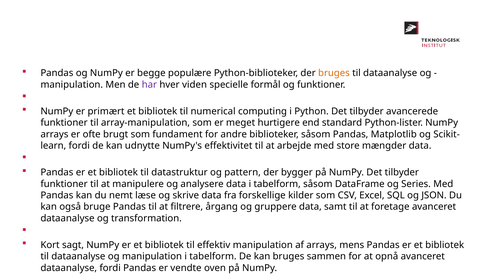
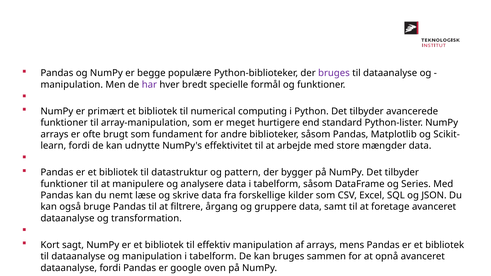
bruges at (334, 73) colour: orange -> purple
viden: viden -> bredt
vendte: vendte -> google
